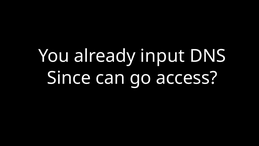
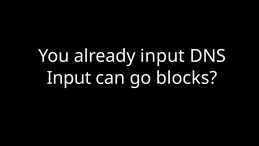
Since at (69, 78): Since -> Input
access: access -> blocks
